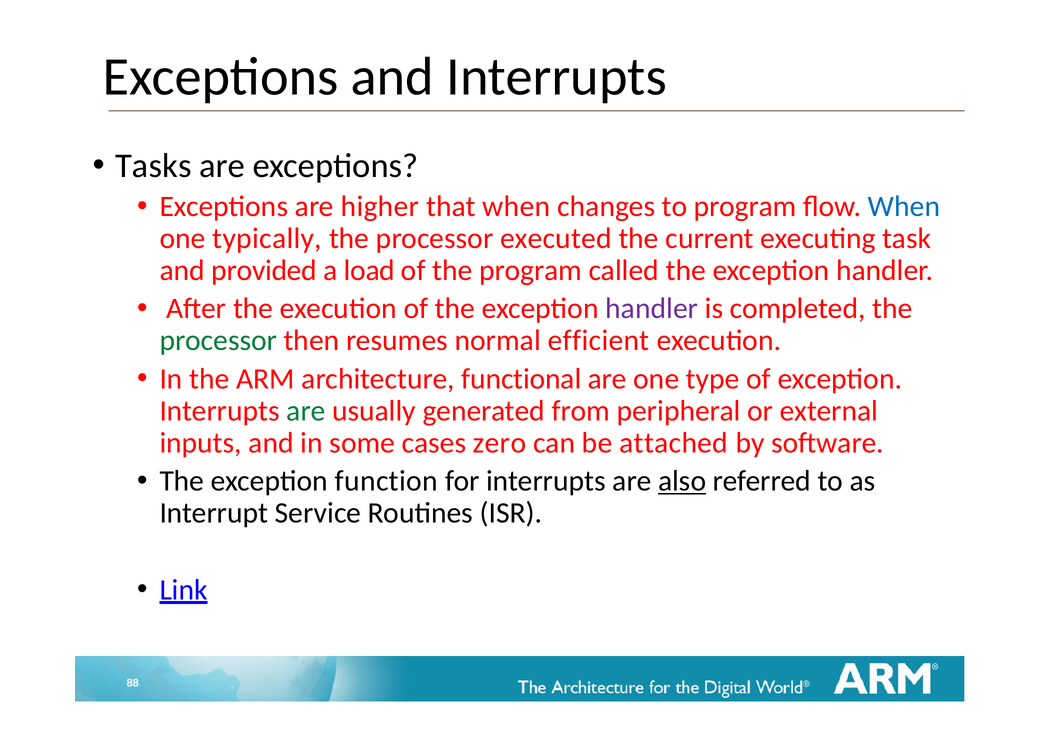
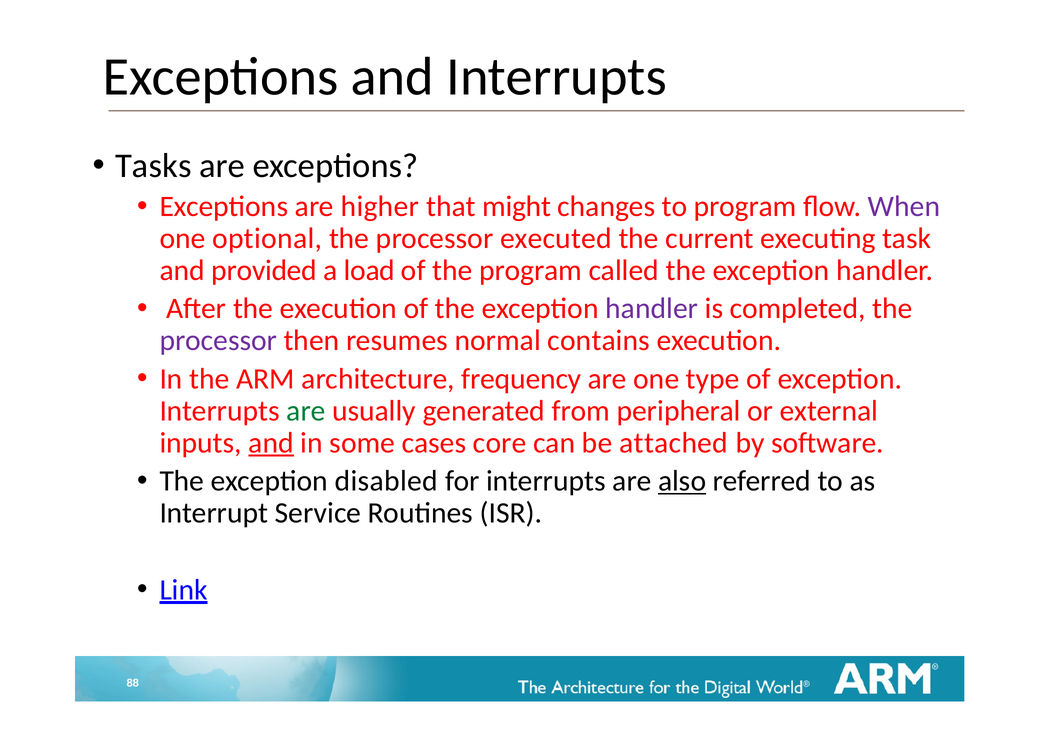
that when: when -> might
When at (904, 206) colour: blue -> purple
typically: typically -> optional
processor at (218, 341) colour: green -> purple
efficient: efficient -> contains
functional: functional -> frequency
and at (271, 443) underline: none -> present
zero: zero -> core
function: function -> disabled
